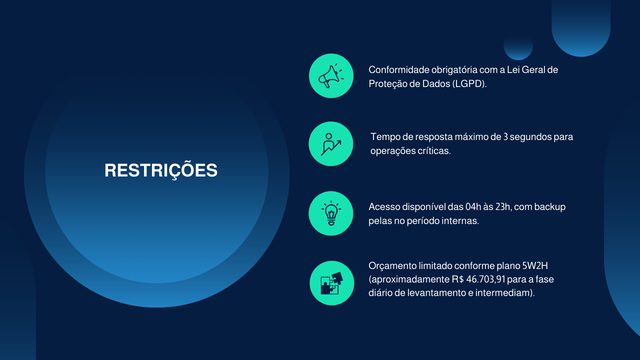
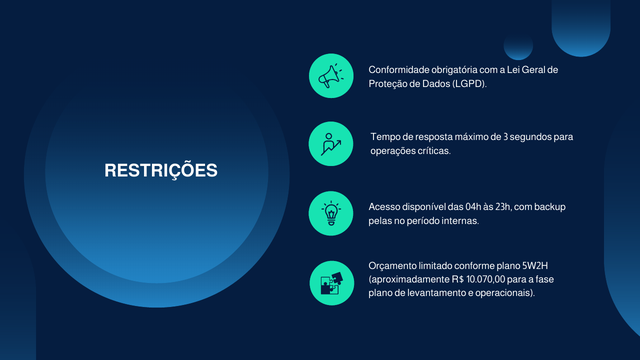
46.703,91: 46.703,91 -> 10.070,00
diário at (381, 293): diário -> plano
intermediam: intermediam -> operacionais
